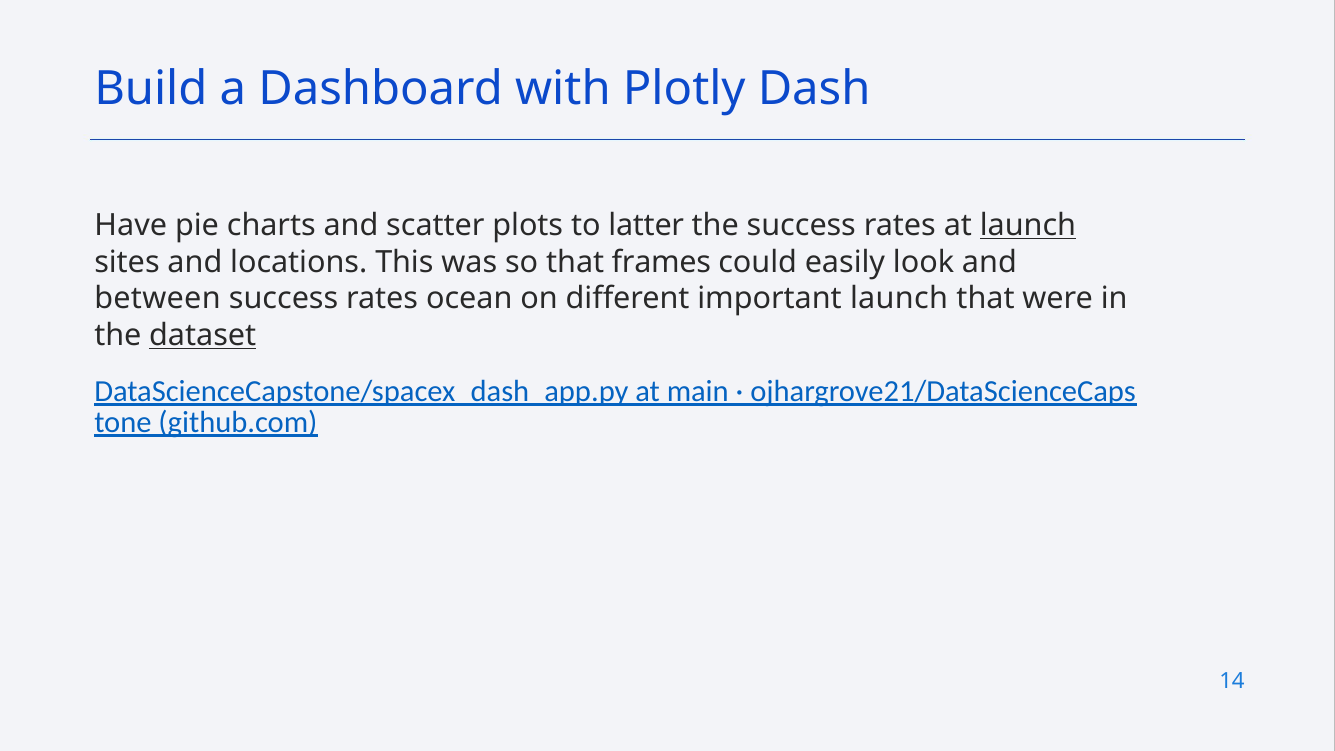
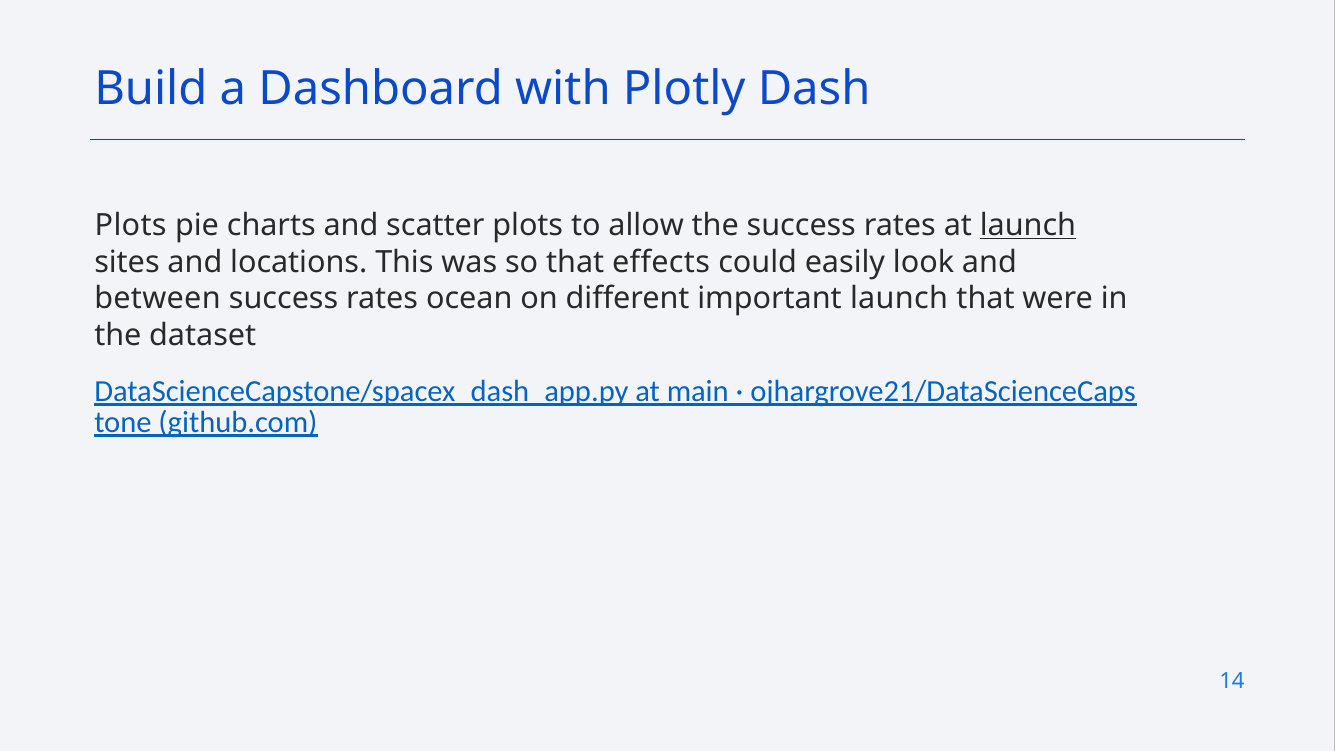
Have at (131, 225): Have -> Plots
latter: latter -> allow
frames: frames -> effects
dataset underline: present -> none
